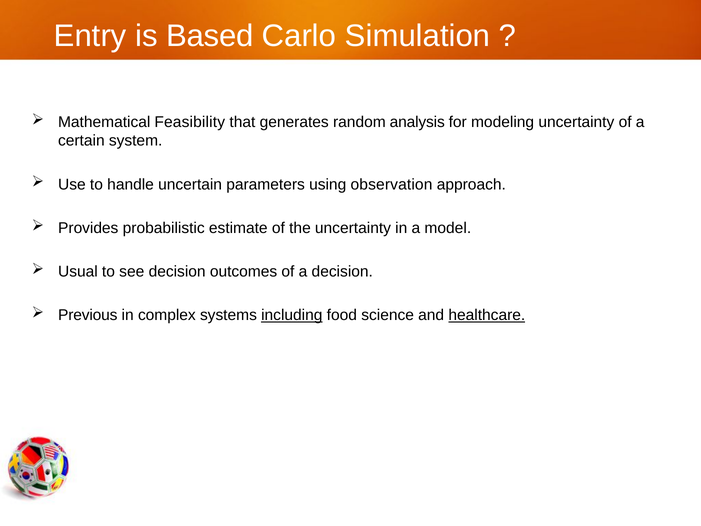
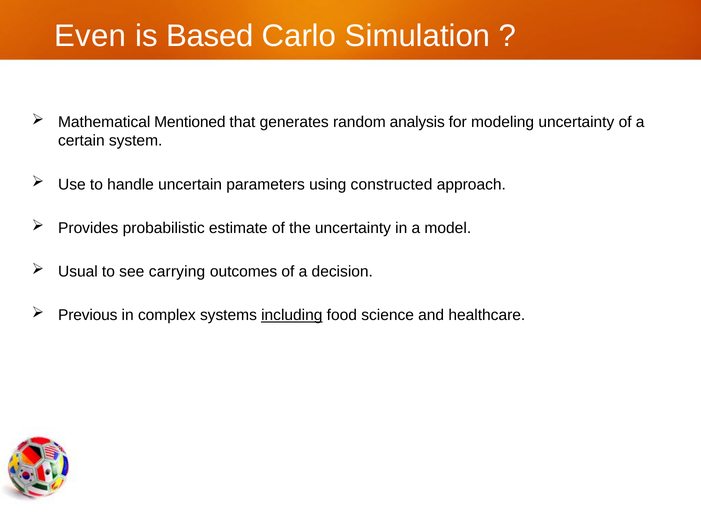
Entry: Entry -> Even
Feasibility: Feasibility -> Mentioned
observation: observation -> constructed
see decision: decision -> carrying
healthcare underline: present -> none
